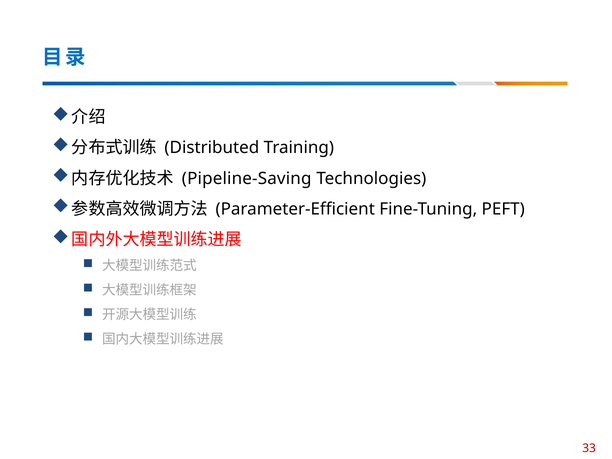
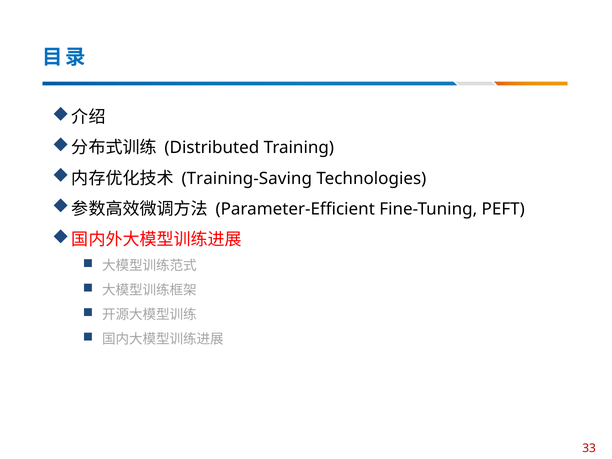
Pipeline-Saving: Pipeline-Saving -> Training-Saving
